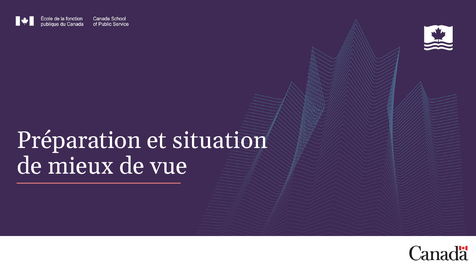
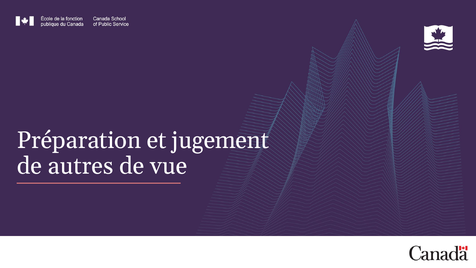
situation: situation -> jugement
mieux: mieux -> autres
